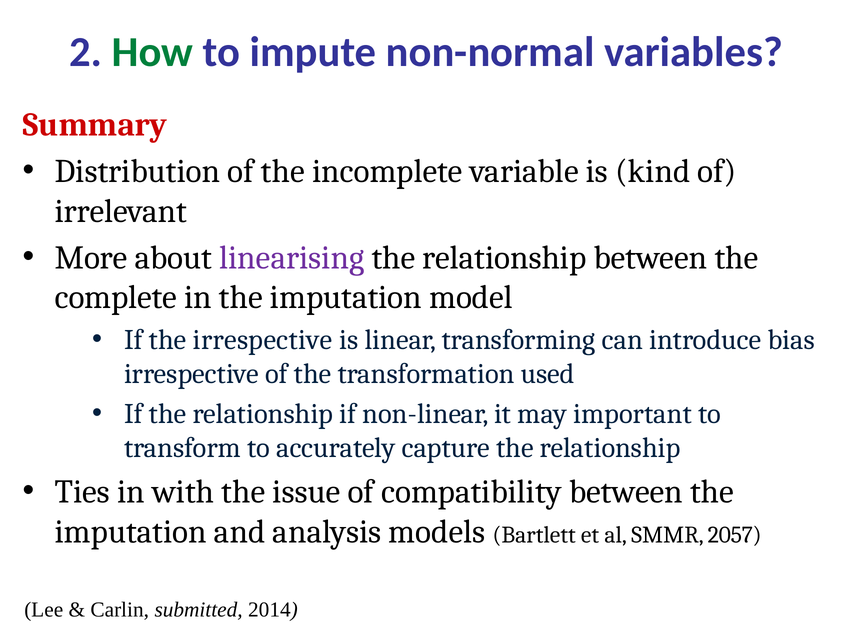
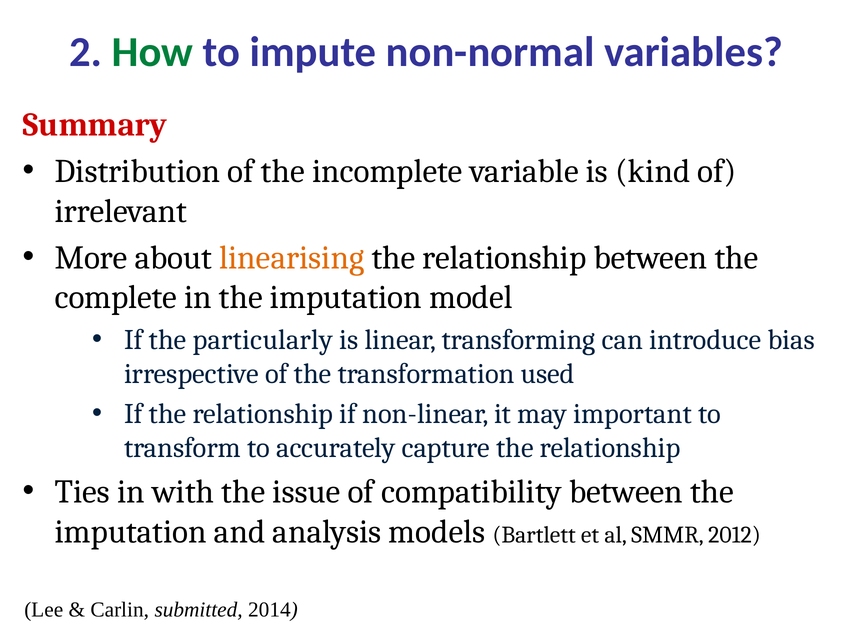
linearising colour: purple -> orange
the irrespective: irrespective -> particularly
2057: 2057 -> 2012
